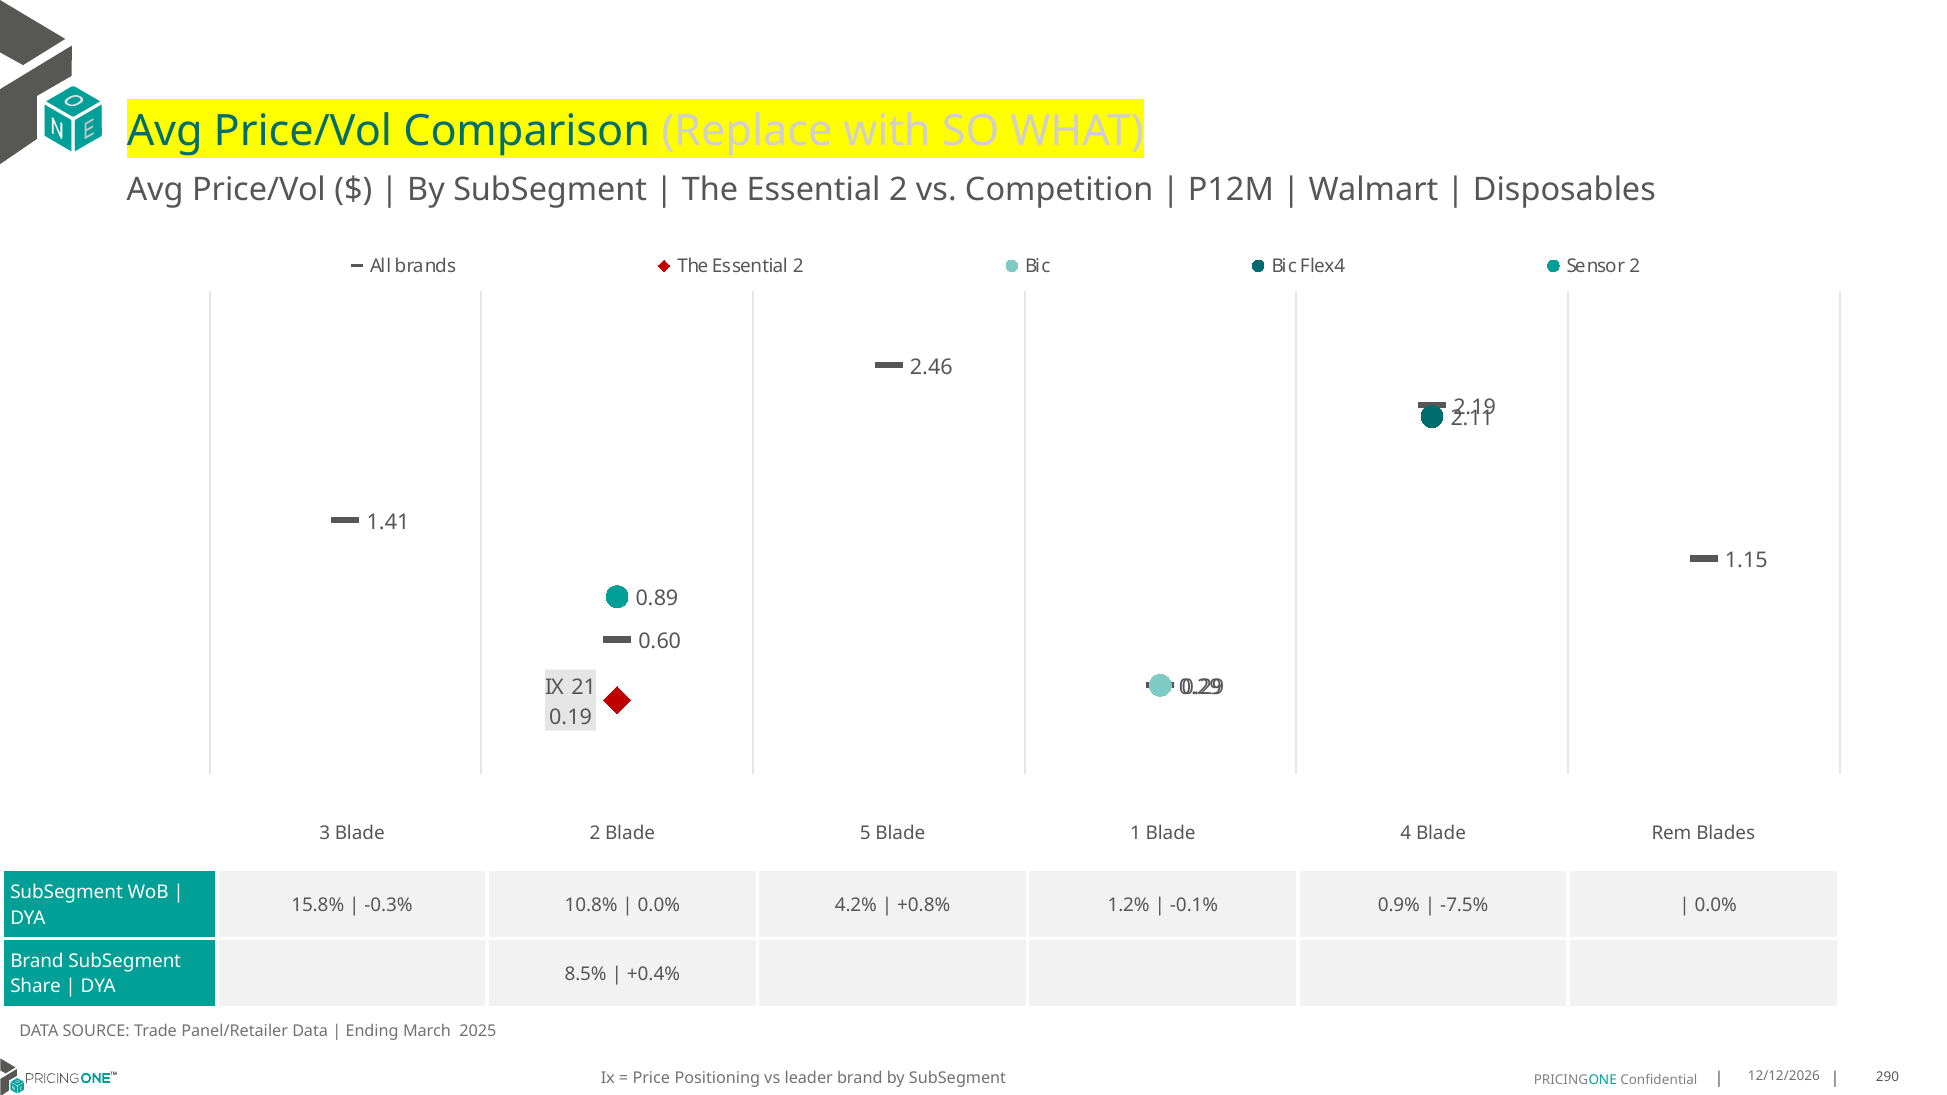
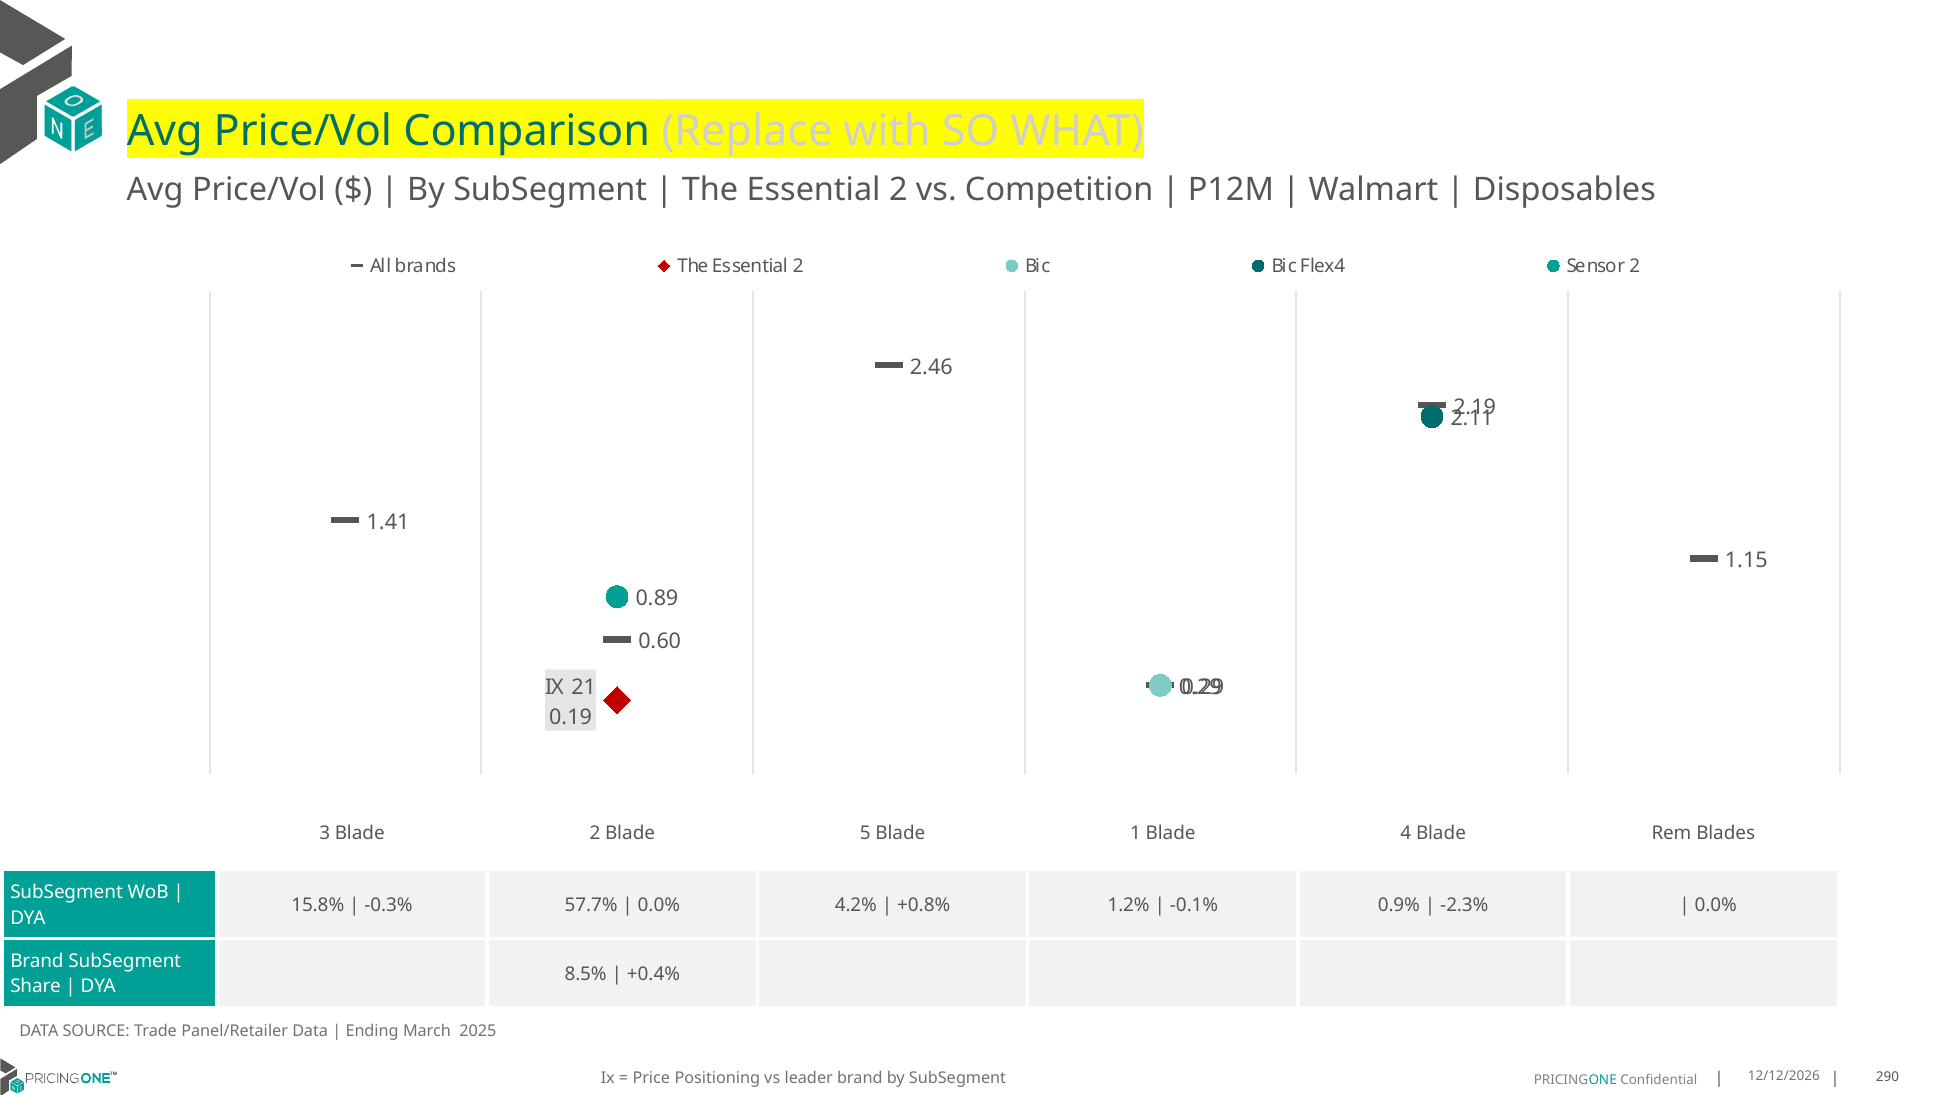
10.8%: 10.8% -> 57.7%
-7.5%: -7.5% -> -2.3%
